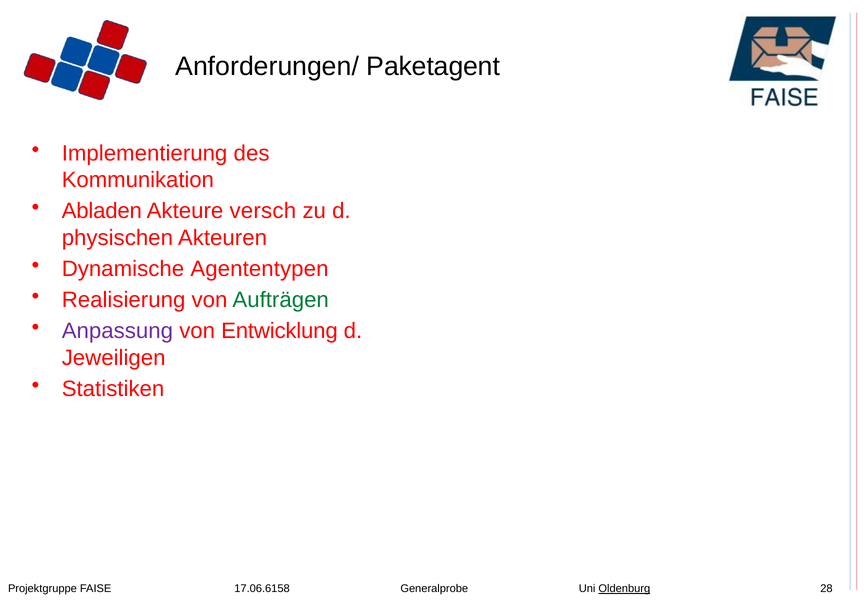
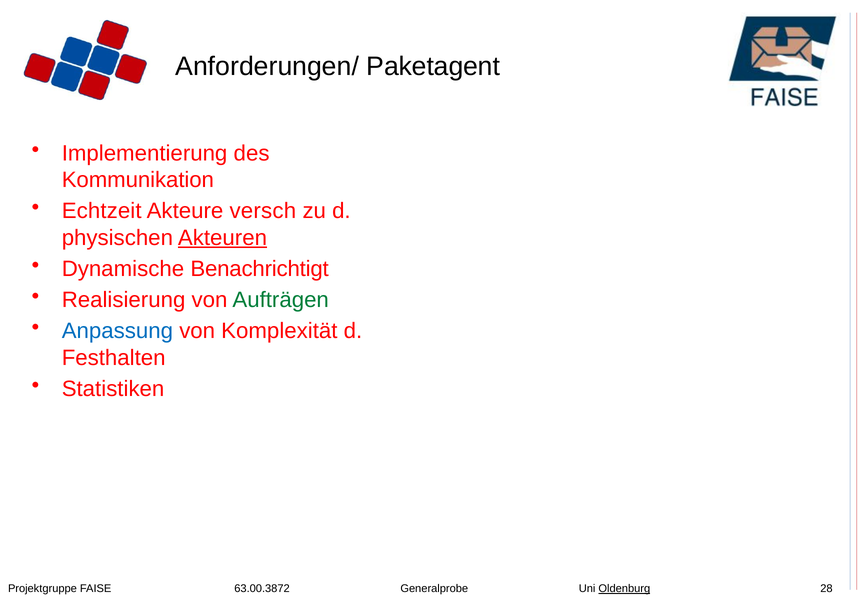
Abladen: Abladen -> Echtzeit
Akteuren underline: none -> present
Agententypen: Agententypen -> Benachrichtigt
Anpassung colour: purple -> blue
Entwicklung: Entwicklung -> Komplexität
Jeweiligen: Jeweiligen -> Festhalten
17.06.6158: 17.06.6158 -> 63.00.3872
